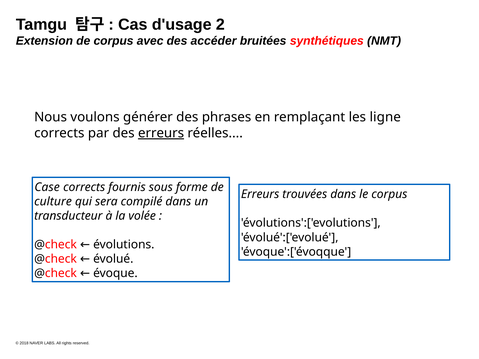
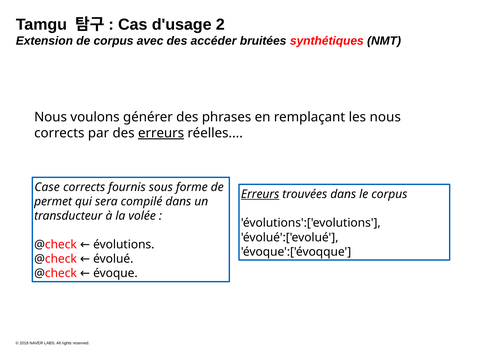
les ligne: ligne -> nous
Erreurs at (260, 194) underline: none -> present
culture: culture -> permet
